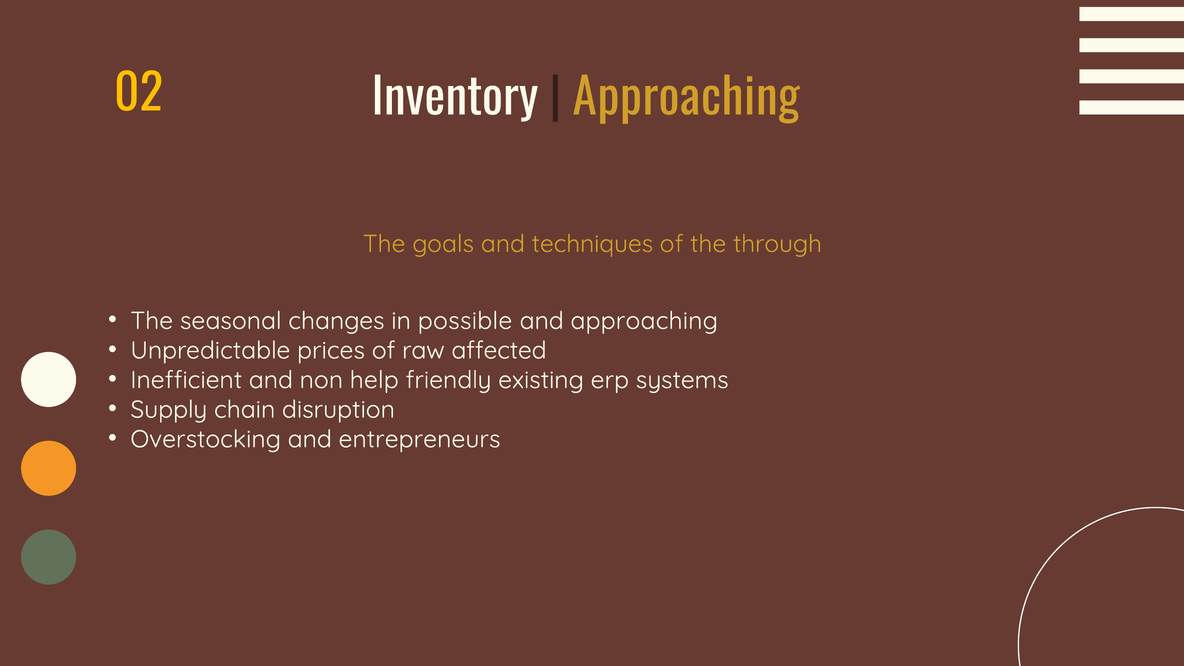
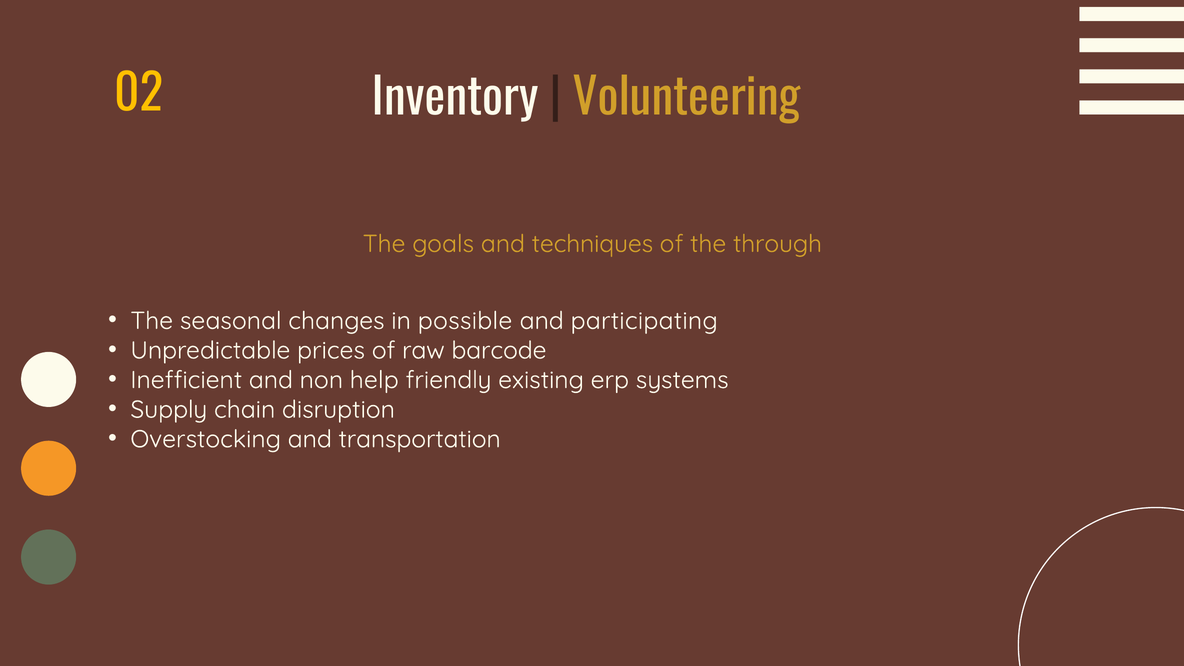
Approaching at (686, 98): Approaching -> Volunteering
and approaching: approaching -> participating
affected: affected -> barcode
entrepreneurs: entrepreneurs -> transportation
